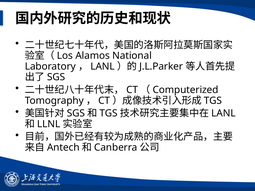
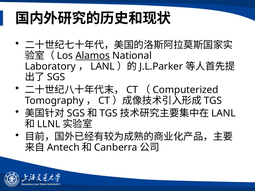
Alamos underline: none -> present
